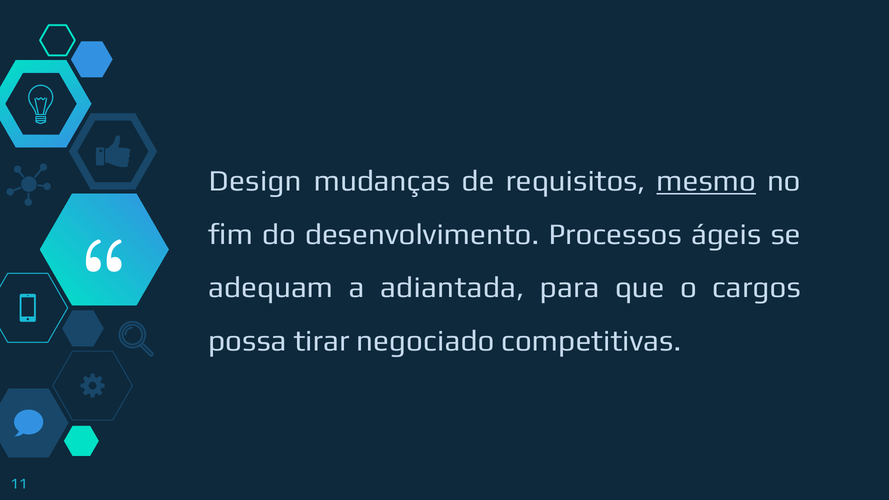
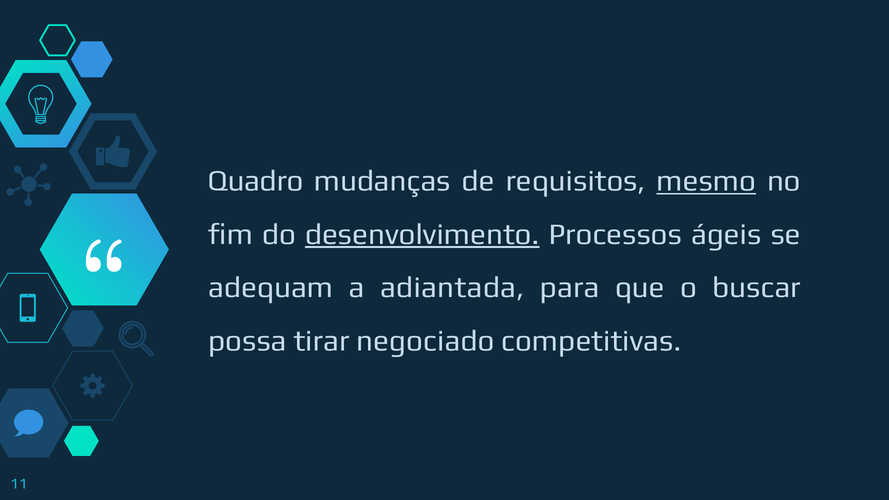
Design: Design -> Quadro
desenvolvimento underline: none -> present
cargos: cargos -> buscar
